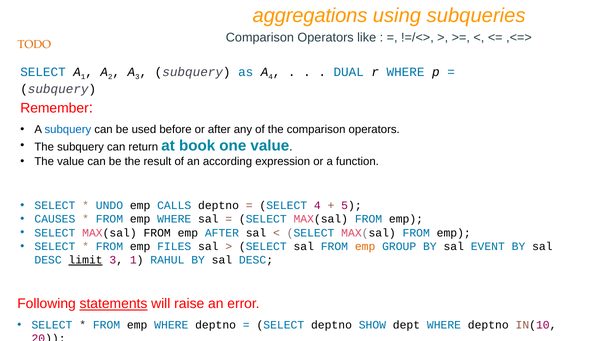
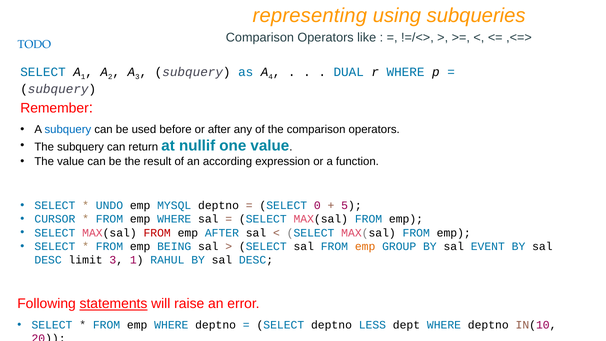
aggregations: aggregations -> representing
TODO colour: orange -> blue
book: book -> nullif
CALLS: CALLS -> MYSQL
SELECT 4: 4 -> 0
CAUSES: CAUSES -> CURSOR
FROM at (157, 233) colour: black -> red
FILES: FILES -> BEING
limit underline: present -> none
SHOW: SHOW -> LESS
